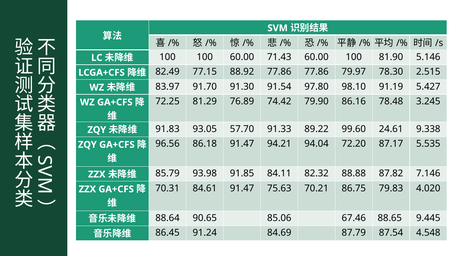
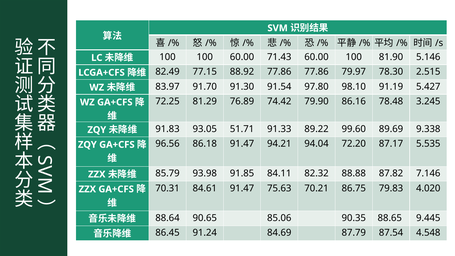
57.70: 57.70 -> 51.71
24.61: 24.61 -> 89.69
67.46: 67.46 -> 90.35
